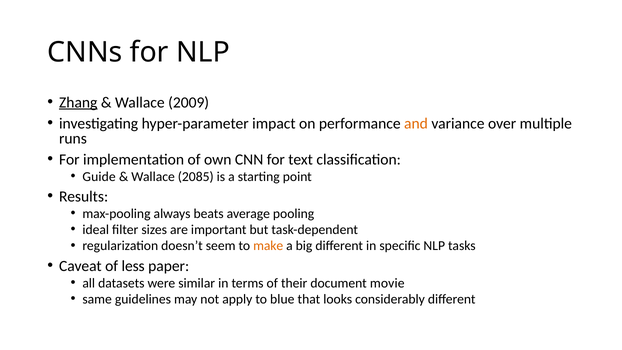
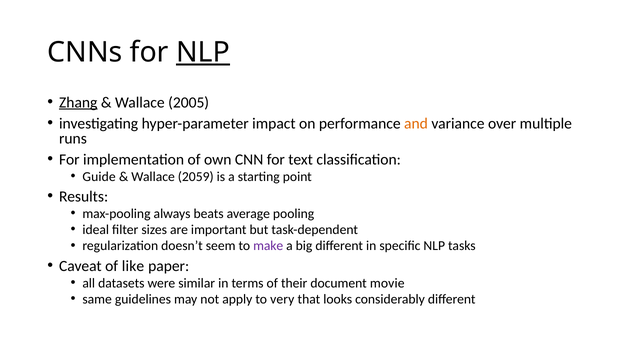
NLP at (203, 52) underline: none -> present
2009: 2009 -> 2005
2085: 2085 -> 2059
make colour: orange -> purple
less: less -> like
blue: blue -> very
